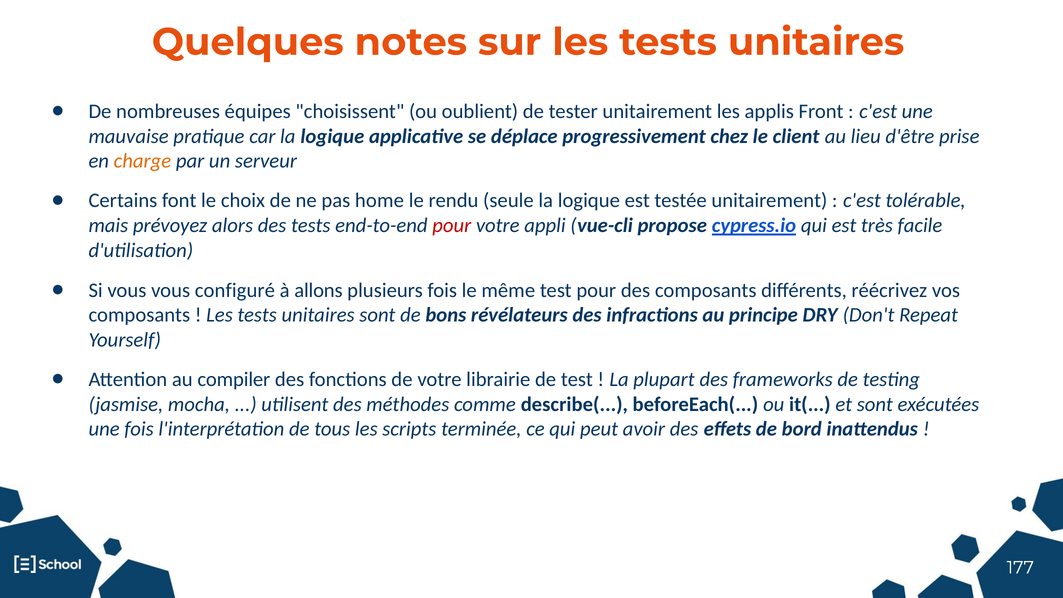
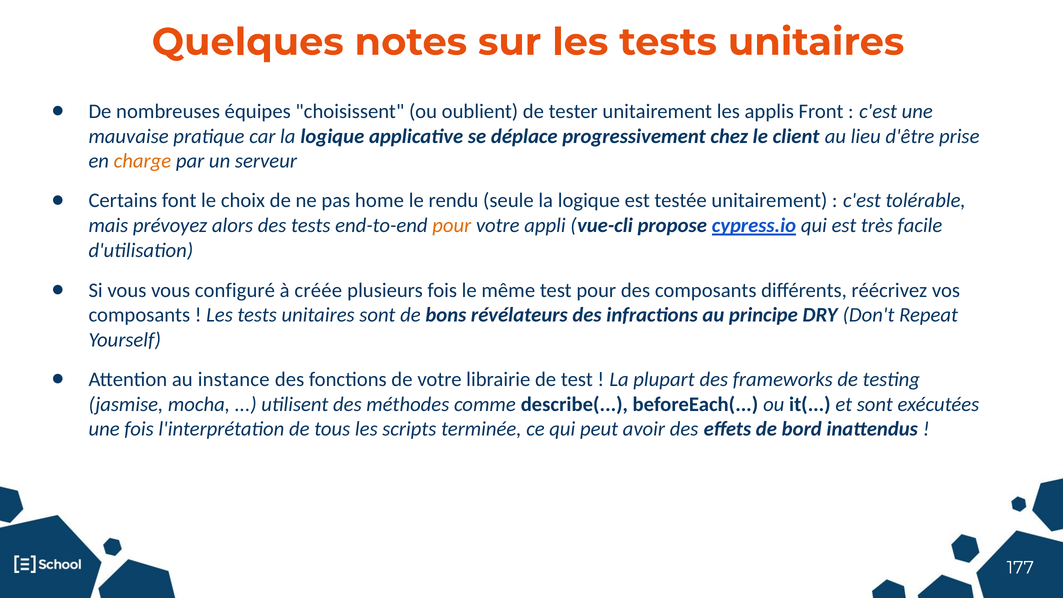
pour at (452, 225) colour: red -> orange
allons: allons -> créée
compiler: compiler -> instance
